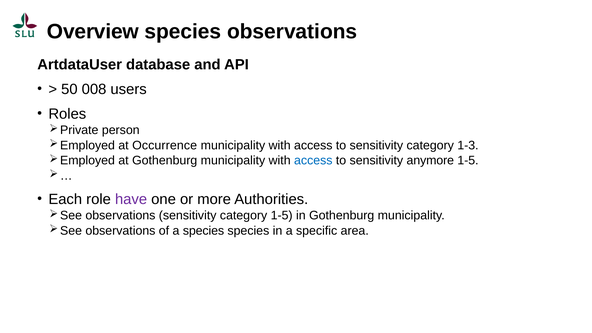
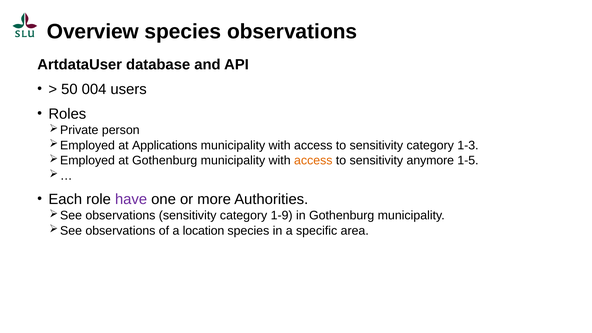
008: 008 -> 004
Occurrence: Occurrence -> Applications
access at (313, 160) colour: blue -> orange
category 1-5: 1-5 -> 1-9
a species: species -> location
